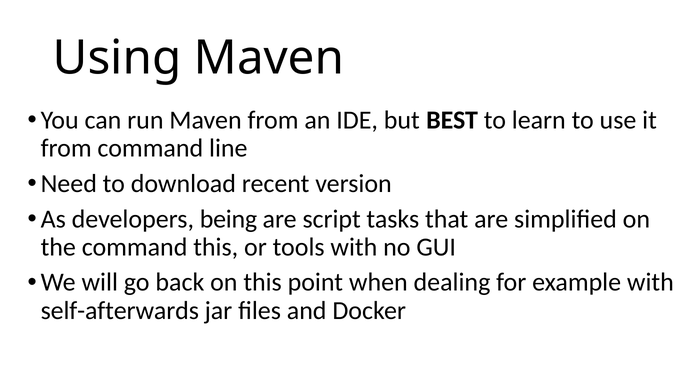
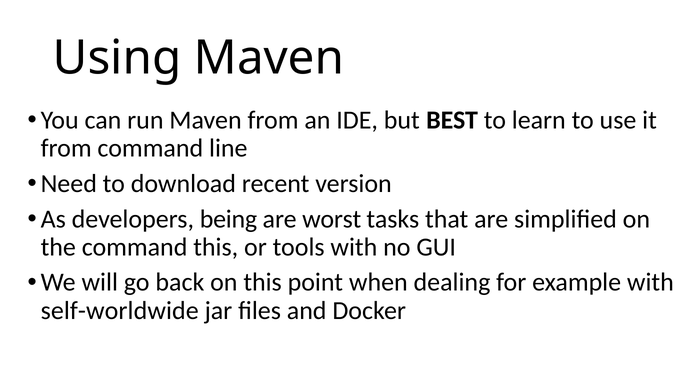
script: script -> worst
self-afterwards: self-afterwards -> self-worldwide
